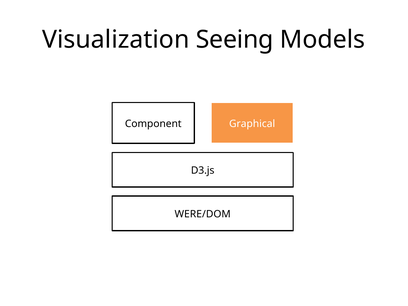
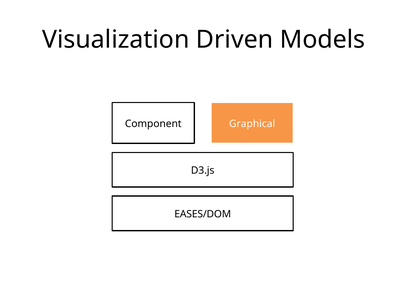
Seeing: Seeing -> Driven
WERE/DOM: WERE/DOM -> EASES/DOM
